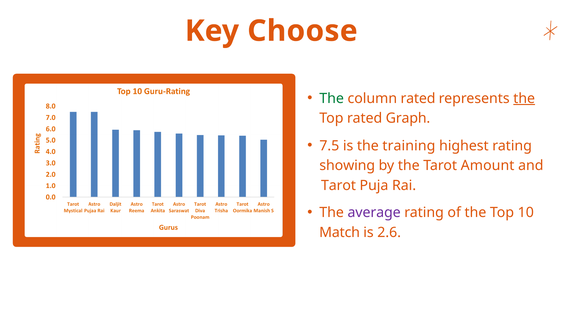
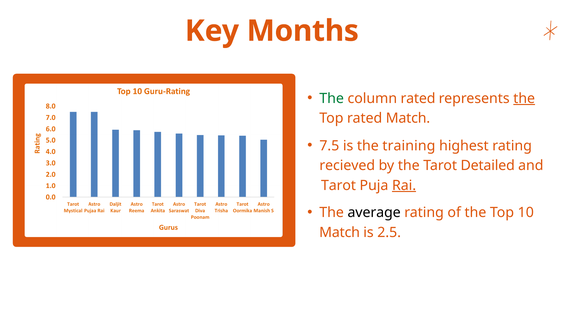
Choose: Choose -> Months
rated Graph: Graph -> Match
showing: showing -> recieved
Amount: Amount -> Detailed
Rai underline: none -> present
average colour: purple -> black
2.6: 2.6 -> 2.5
